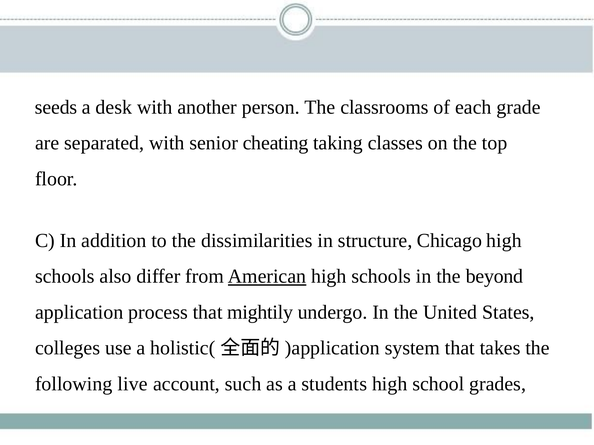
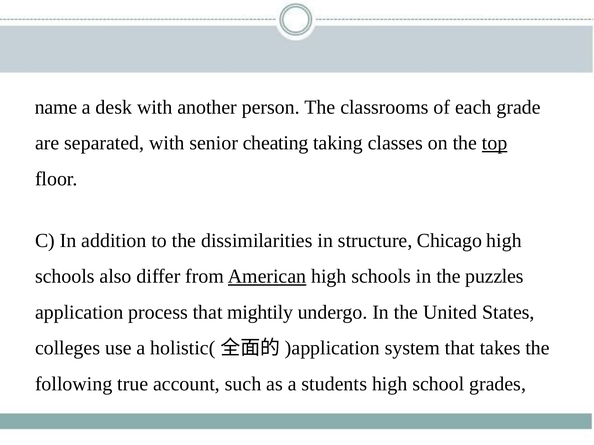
seeds: seeds -> name
top underline: none -> present
beyond: beyond -> puzzles
live: live -> true
